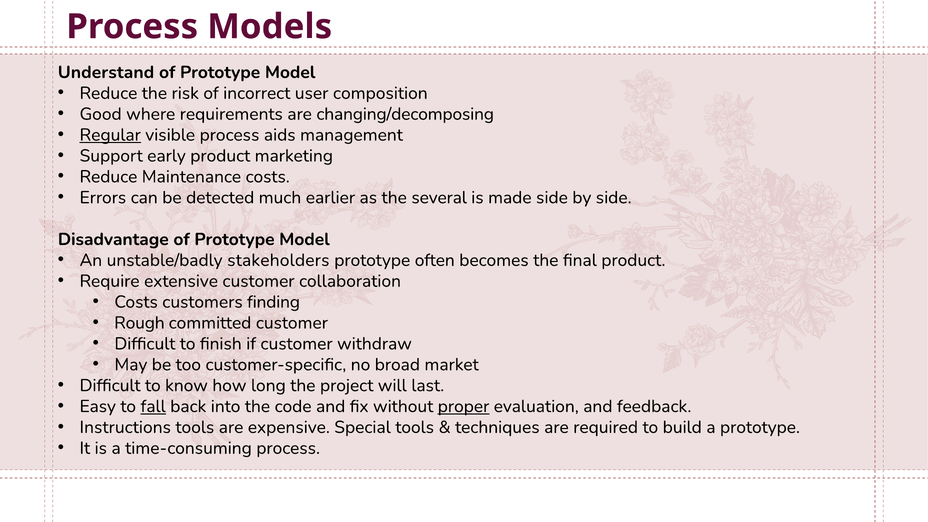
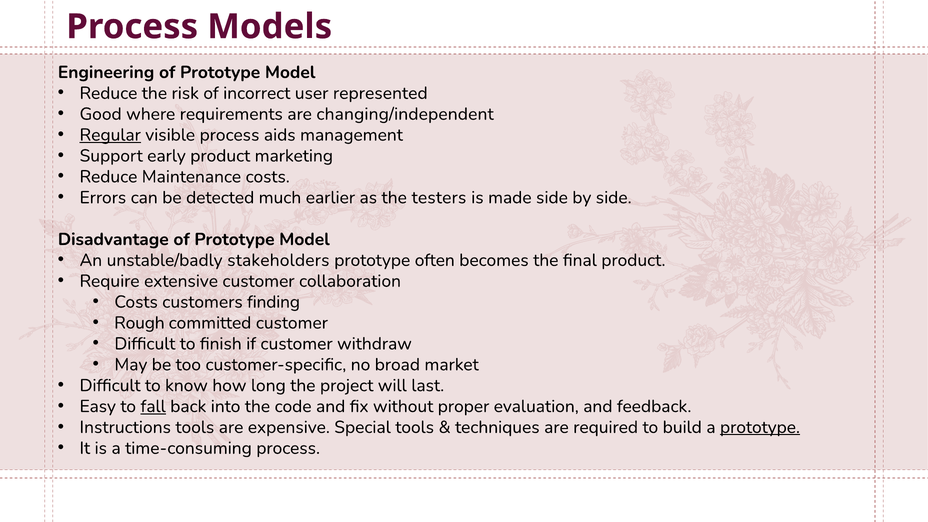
Understand: Understand -> Engineering
composition: composition -> represented
changing/decomposing: changing/decomposing -> changing/independent
several: several -> testers
proper underline: present -> none
prototype at (760, 427) underline: none -> present
